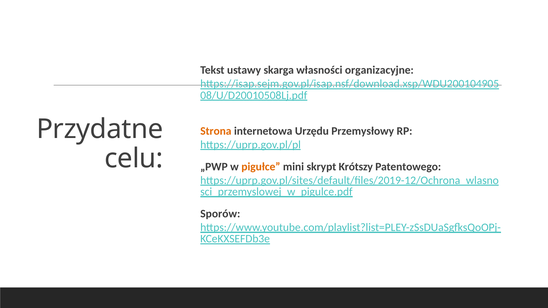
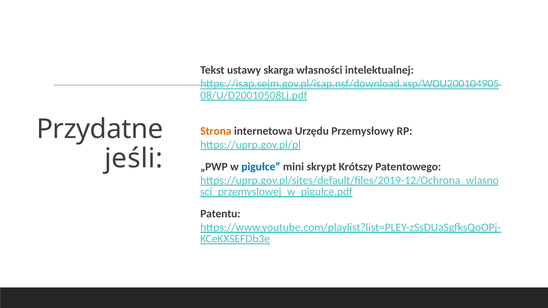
organizacyjne: organizacyjne -> intelektualnej
celu: celu -> jeśli
pigułce colour: orange -> blue
Sporów: Sporów -> Patentu
